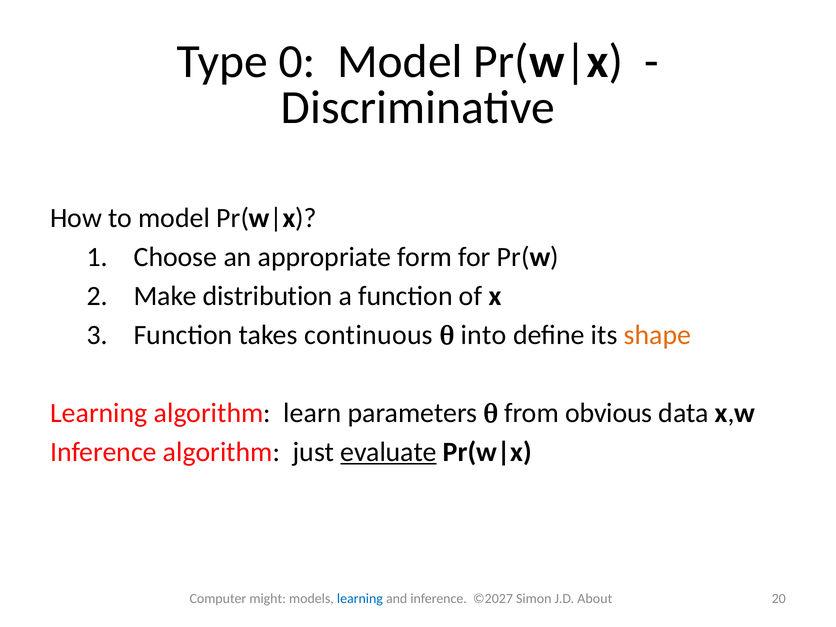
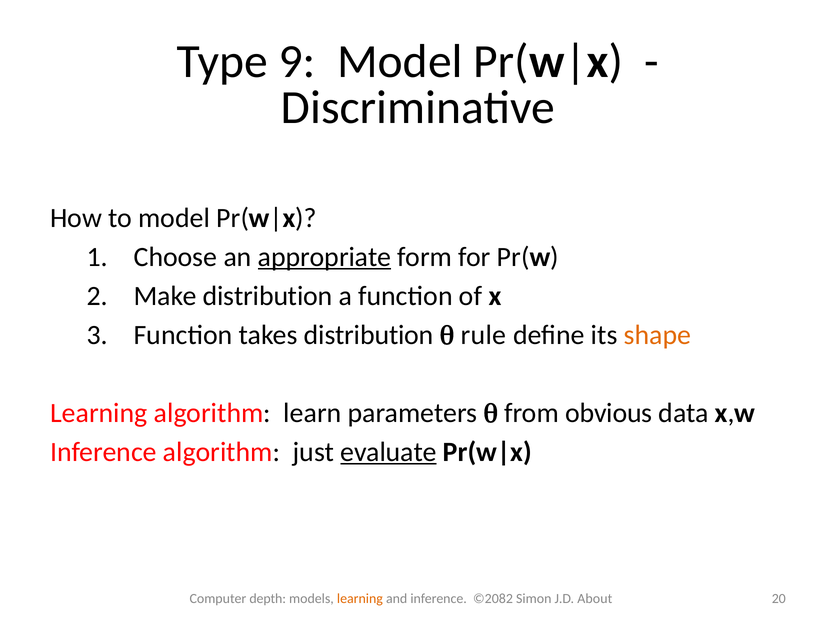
0: 0 -> 9
appropriate underline: none -> present
takes continuous: continuous -> distribution
into: into -> rule
might: might -> depth
learning at (360, 599) colour: blue -> orange
©2027: ©2027 -> ©2082
